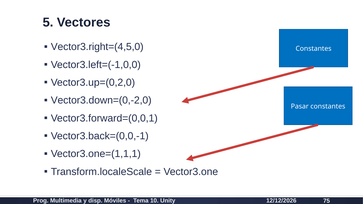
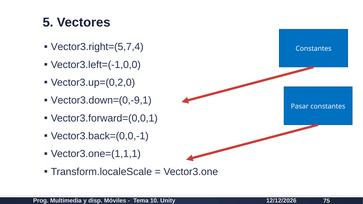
Vector3.right=(4,5,0: Vector3.right=(4,5,0 -> Vector3.right=(5,7,4
Vector3.down=(0,-2,0: Vector3.down=(0,-2,0 -> Vector3.down=(0,-9,1
